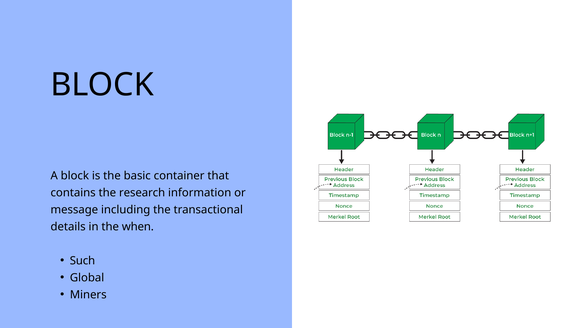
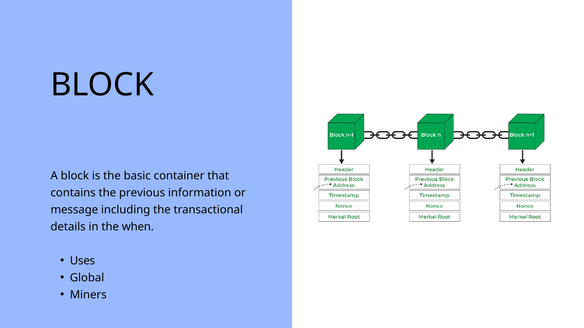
research: research -> previous
Such: Such -> Uses
